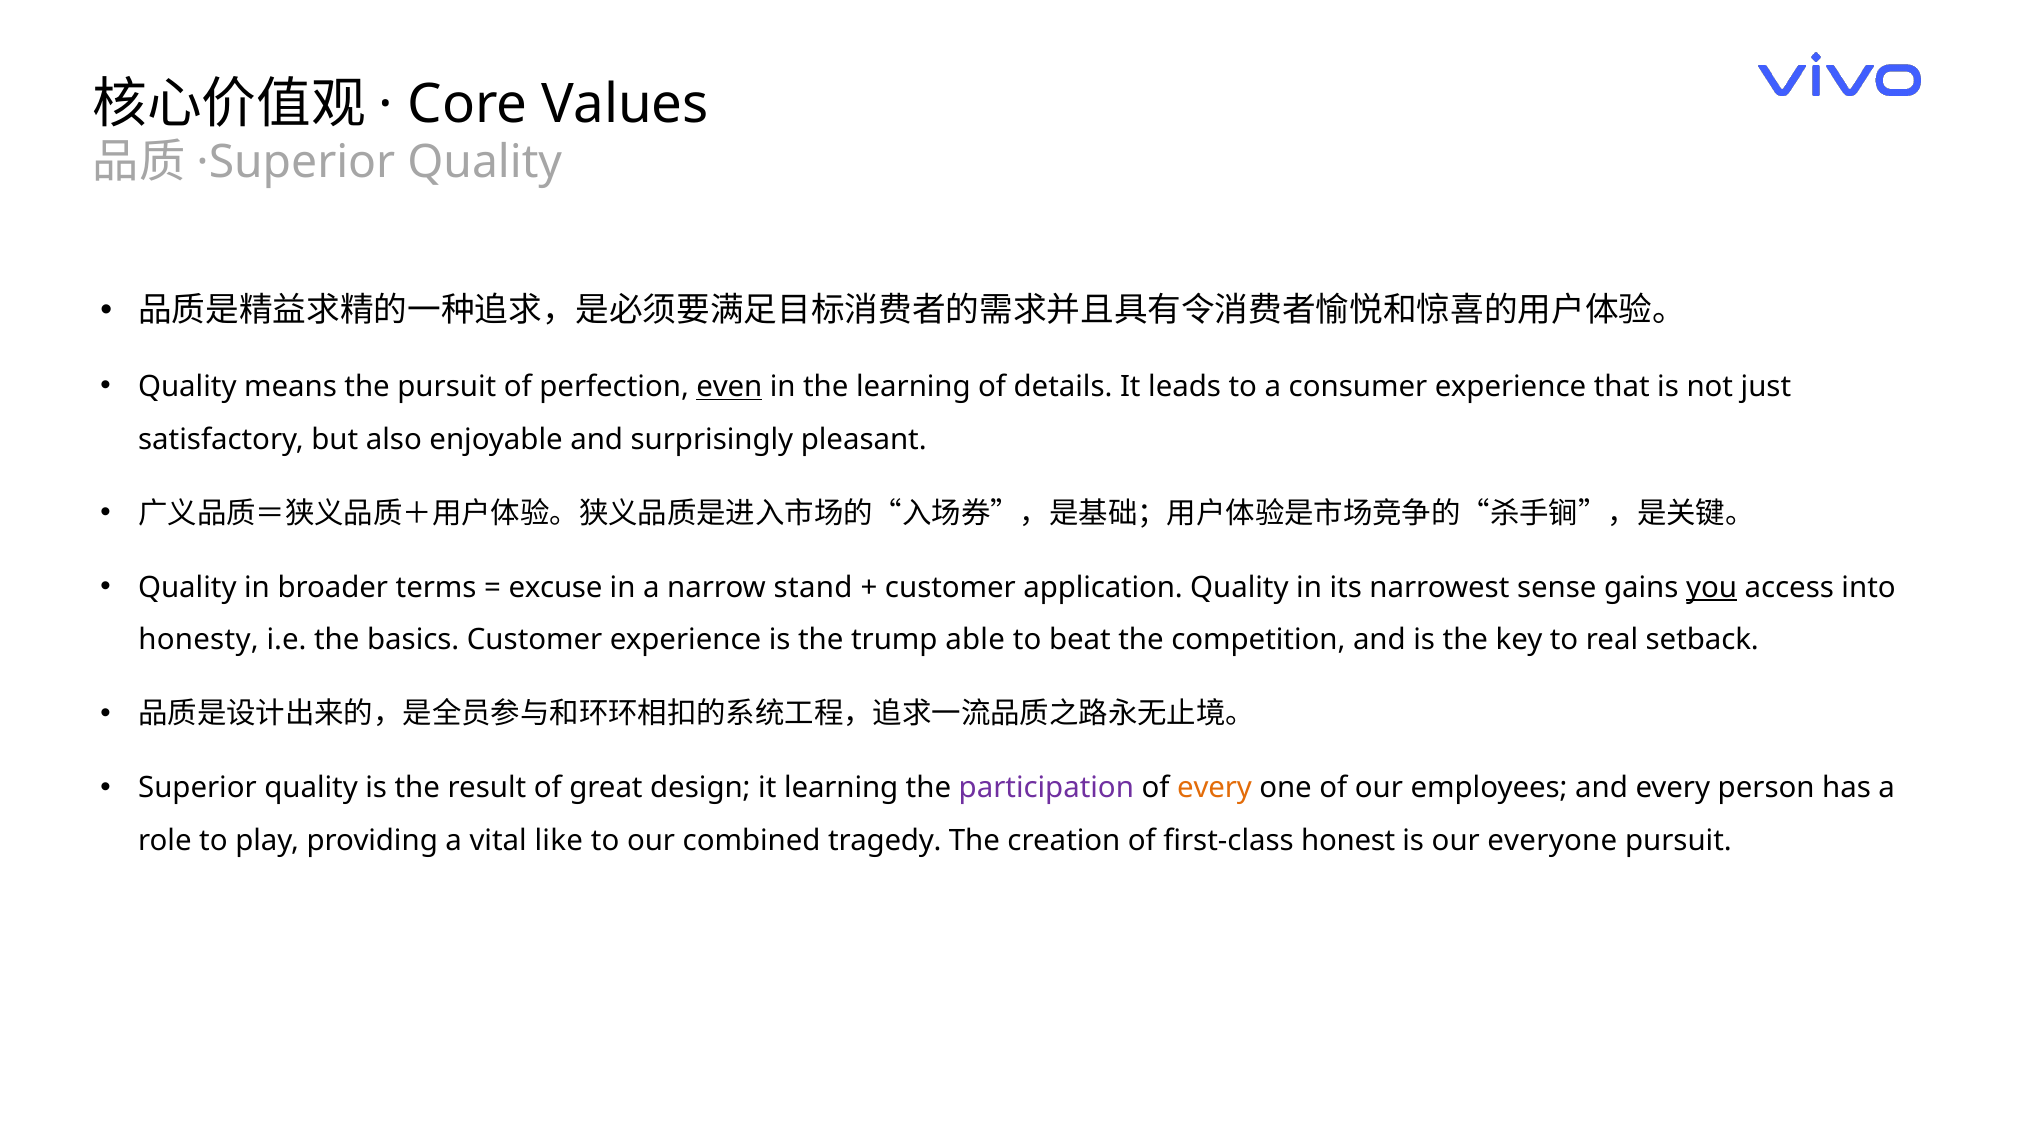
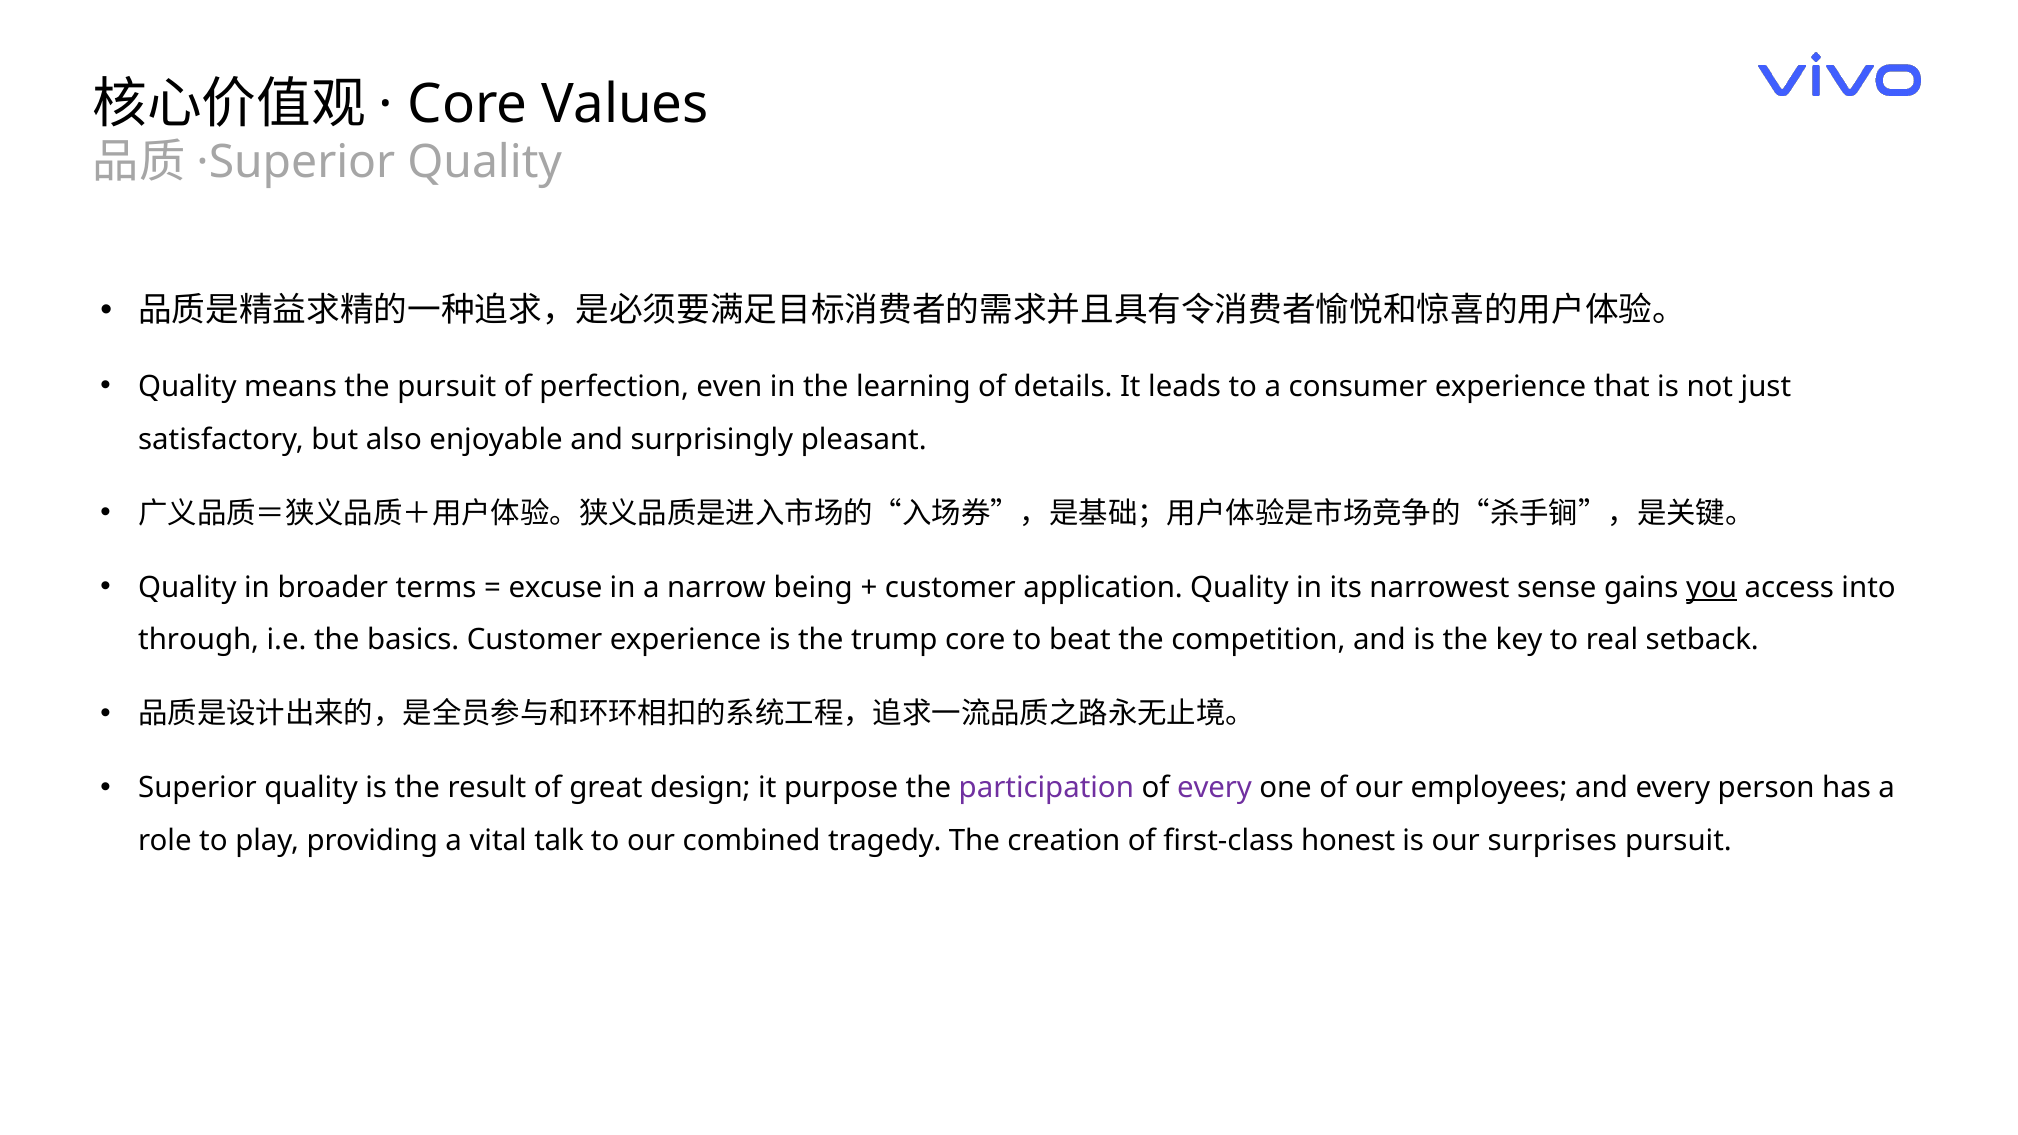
even underline: present -> none
stand: stand -> being
honesty: honesty -> through
trump able: able -> core
it learning: learning -> purpose
every at (1214, 788) colour: orange -> purple
like: like -> talk
everyone: everyone -> surprises
